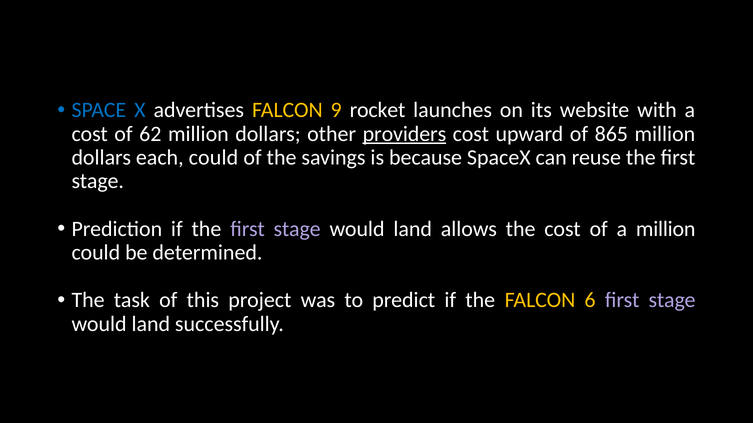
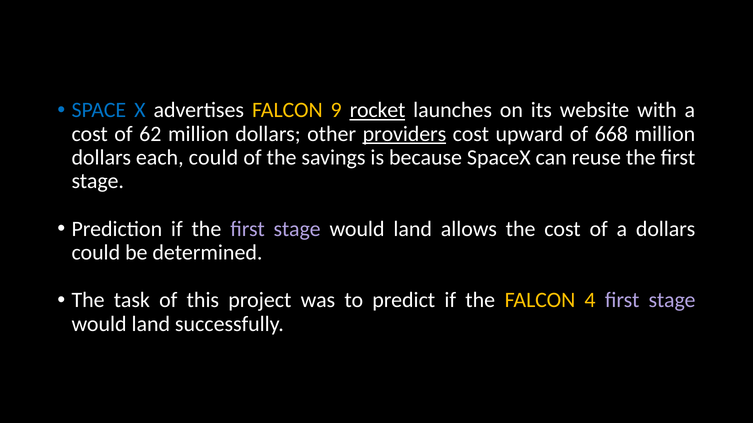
rocket underline: none -> present
865: 865 -> 668
a million: million -> dollars
6: 6 -> 4
